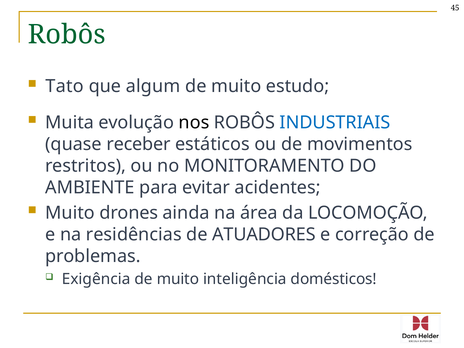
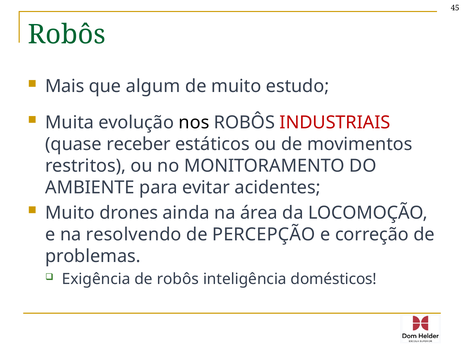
Tato: Tato -> Mais
INDUSTRIAIS colour: blue -> red
residências: residências -> resolvendo
ATUADORES: ATUADORES -> PERCEPÇÃO
Exigência de muito: muito -> robôs
